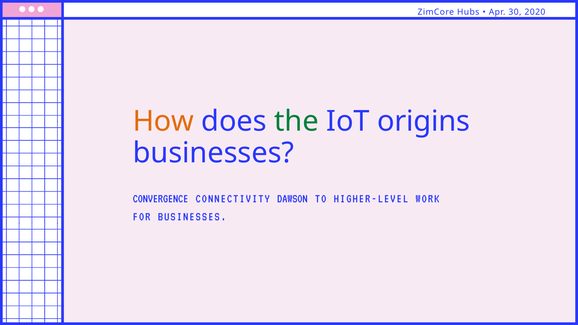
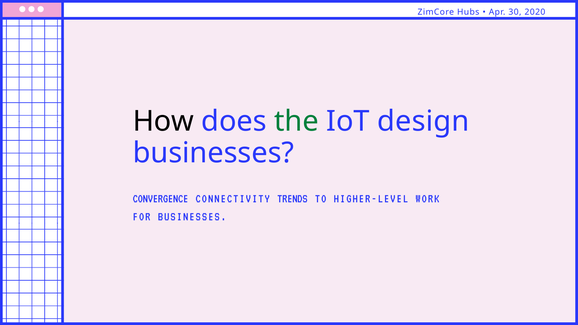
How colour: orange -> black
origins: origins -> design
DAWSON: DAWSON -> TRENDS
